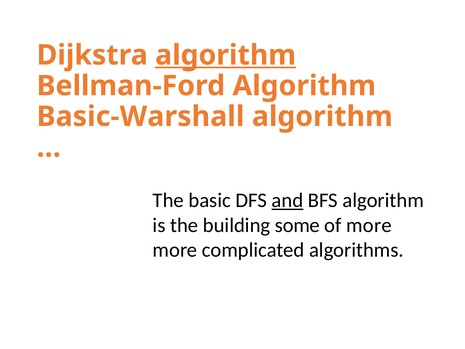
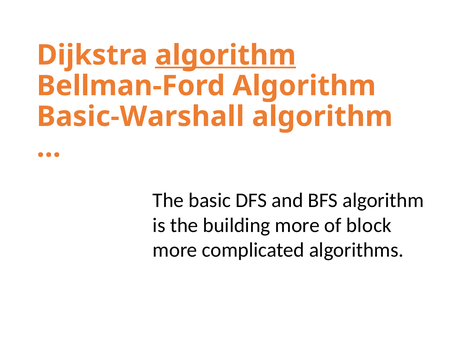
and underline: present -> none
building some: some -> more
of more: more -> block
